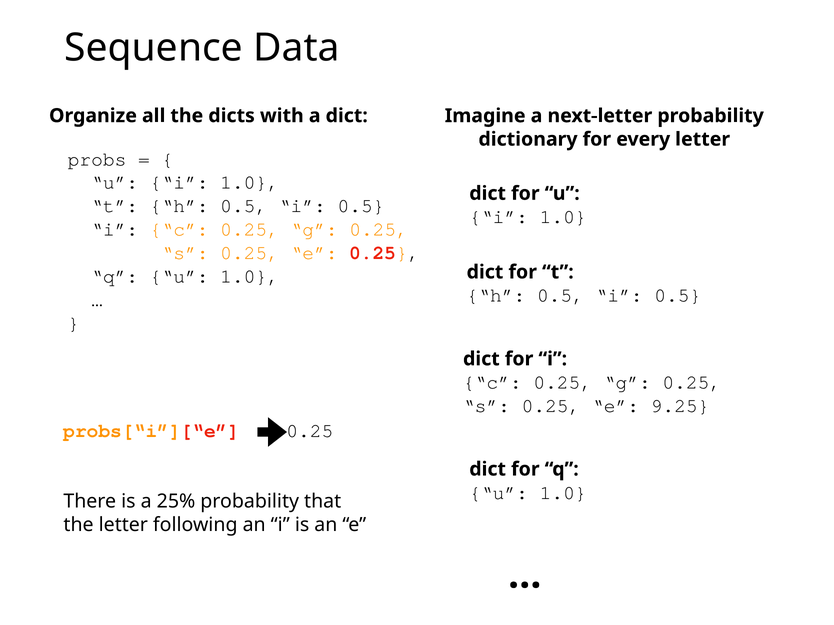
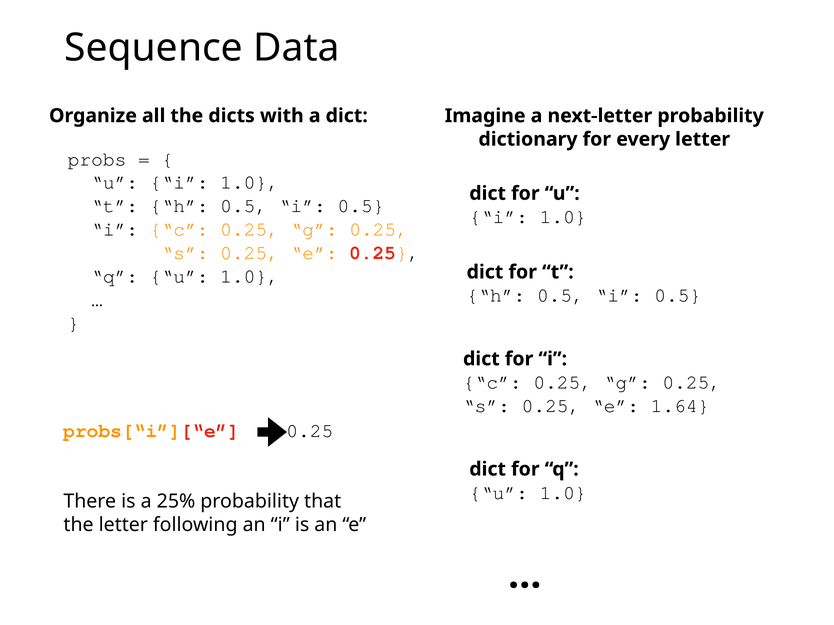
9.25: 9.25 -> 1.64
